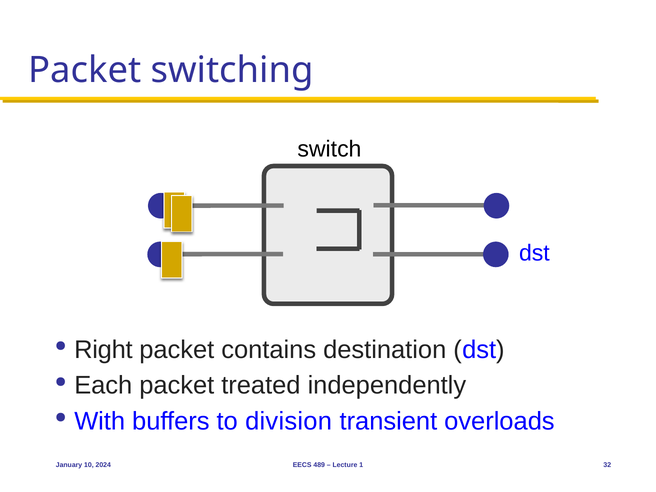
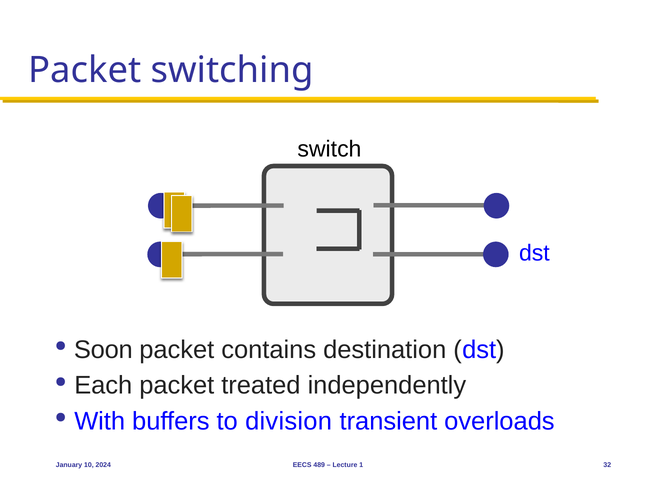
Right: Right -> Soon
